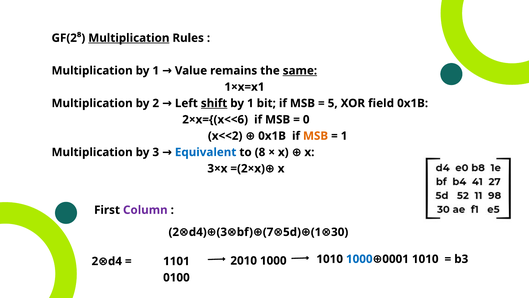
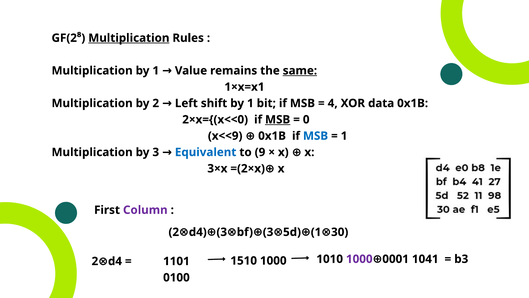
shift underline: present -> none
5: 5 -> 4
field: field -> data
2×x={(x<<6: 2×x={(x<<6 -> 2×x={(x<<0
MSB at (278, 119) underline: none -> present
x<<2: x<<2 -> x<<9
MSB at (316, 136) colour: orange -> blue
8: 8 -> 9
7 at (268, 232): 7 -> 3
2010: 2010 -> 1510
1000 at (359, 259) colour: blue -> purple
1010 at (425, 259): 1010 -> 1041
